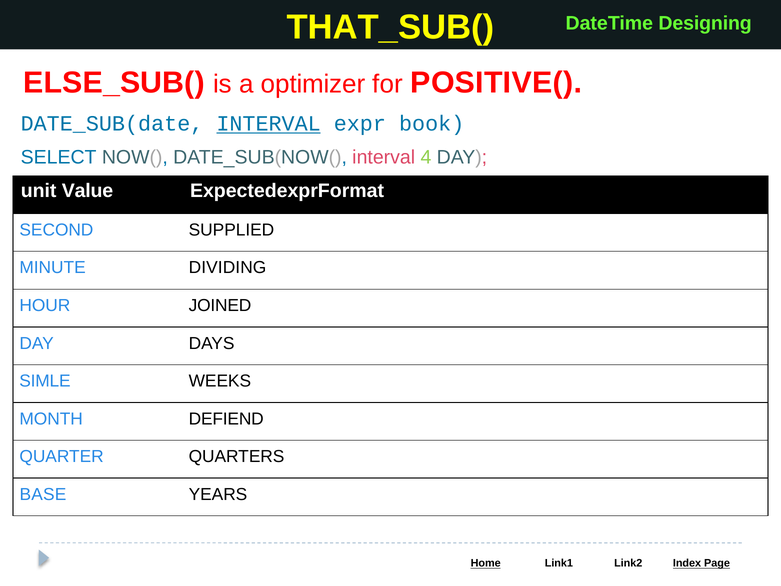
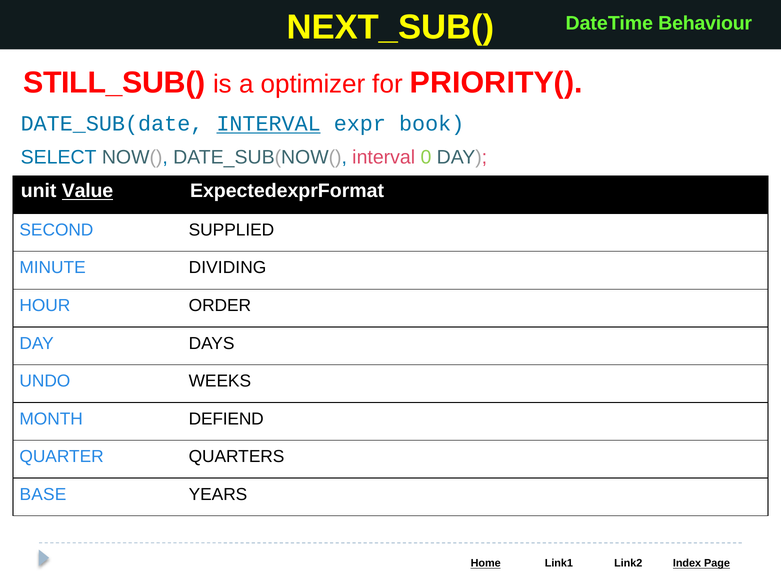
THAT_SUB(: THAT_SUB( -> NEXT_SUB(
Designing: Designing -> Behaviour
ELSE_SUB(: ELSE_SUB( -> STILL_SUB(
POSITIVE(: POSITIVE( -> PRIORITY(
4: 4 -> 0
Value underline: none -> present
JOINED: JOINED -> ORDER
SIMLE: SIMLE -> UNDO
